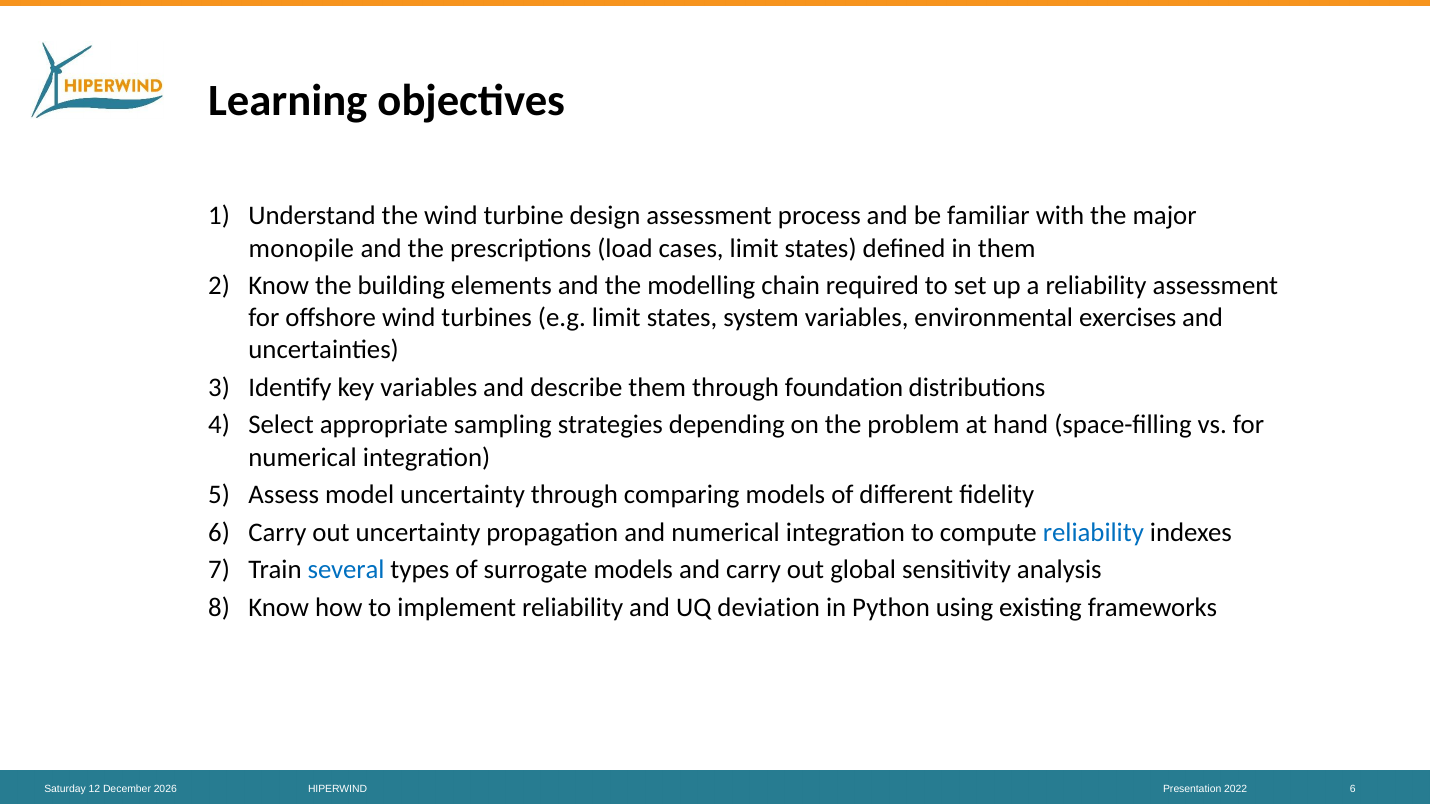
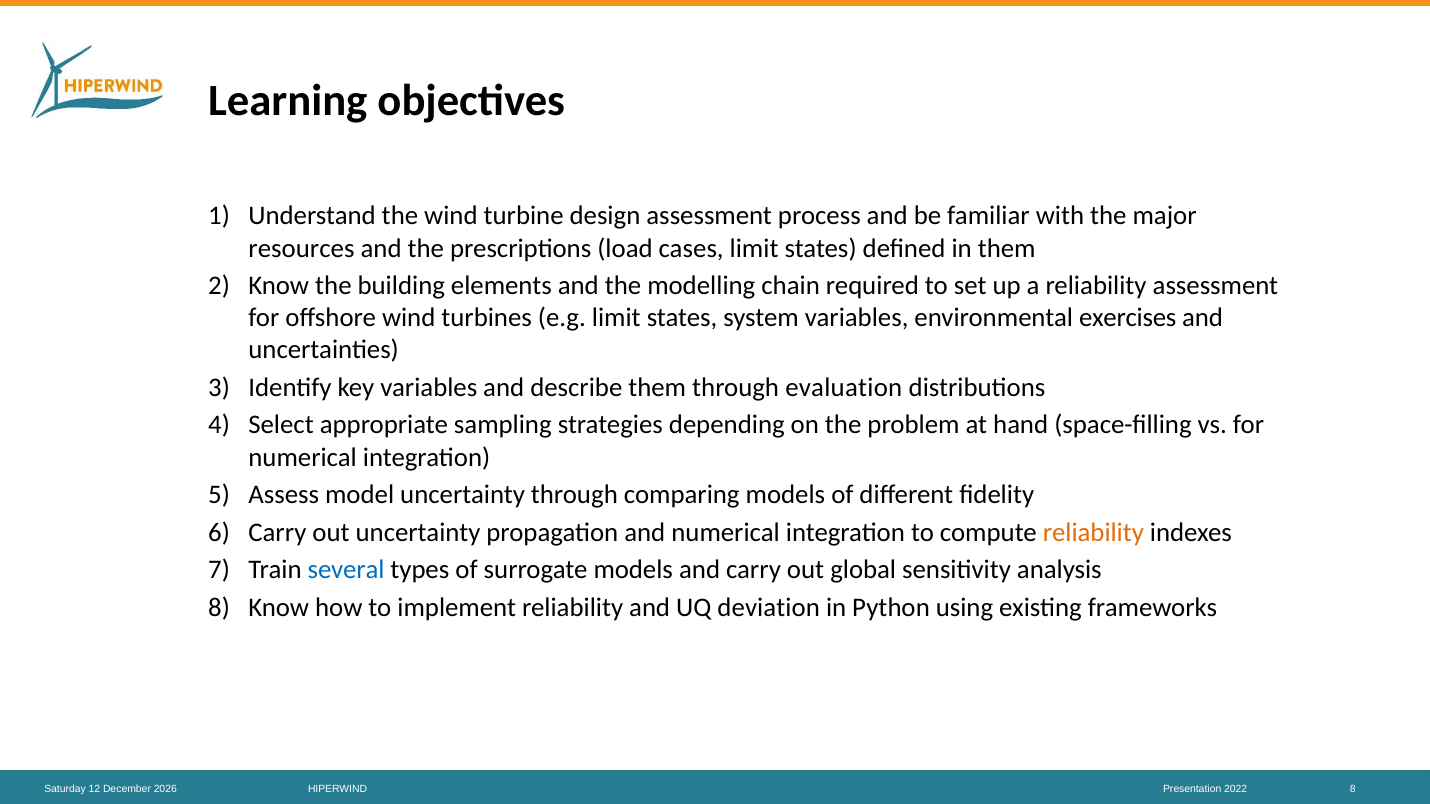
monopile: monopile -> resources
foundation: foundation -> evaluation
reliability at (1093, 533) colour: blue -> orange
6 at (1353, 789): 6 -> 8
